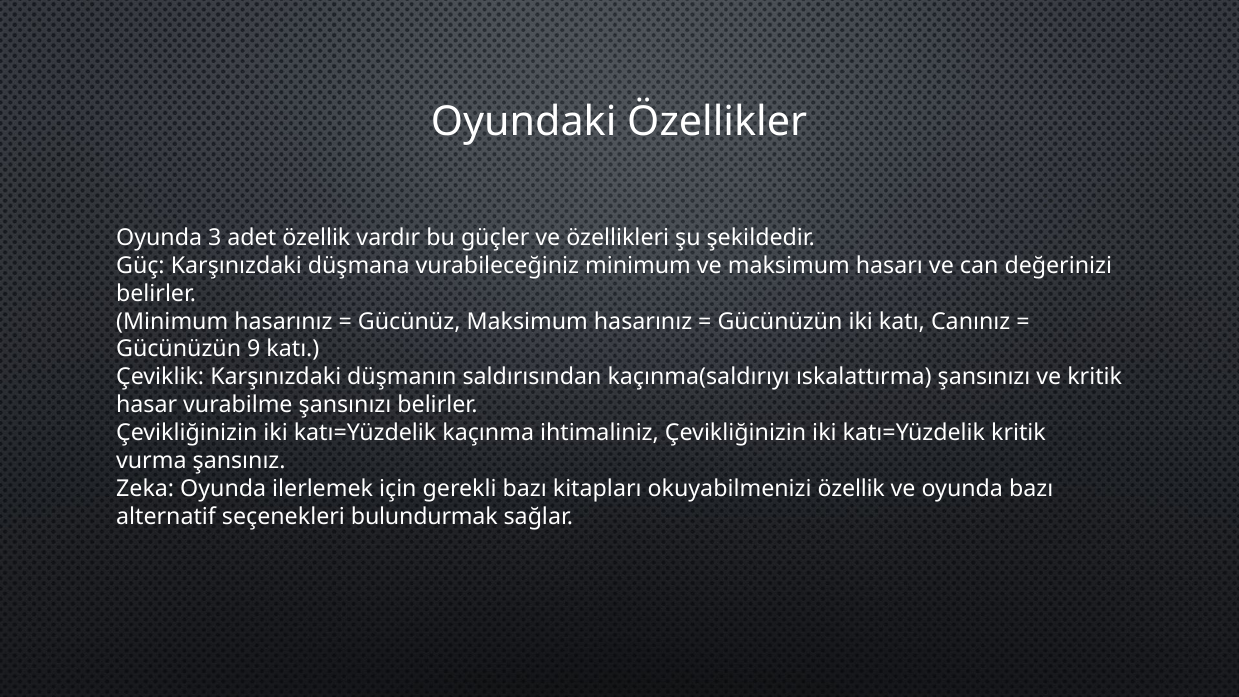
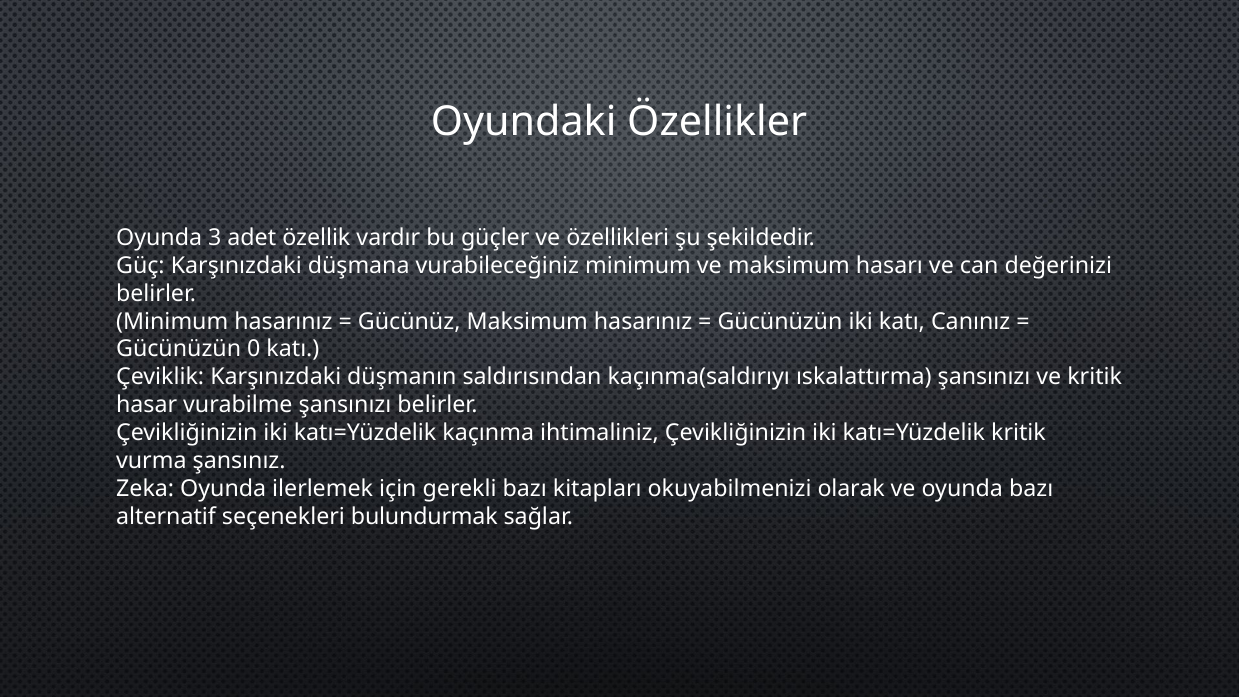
9: 9 -> 0
okuyabilmenizi özellik: özellik -> olarak
